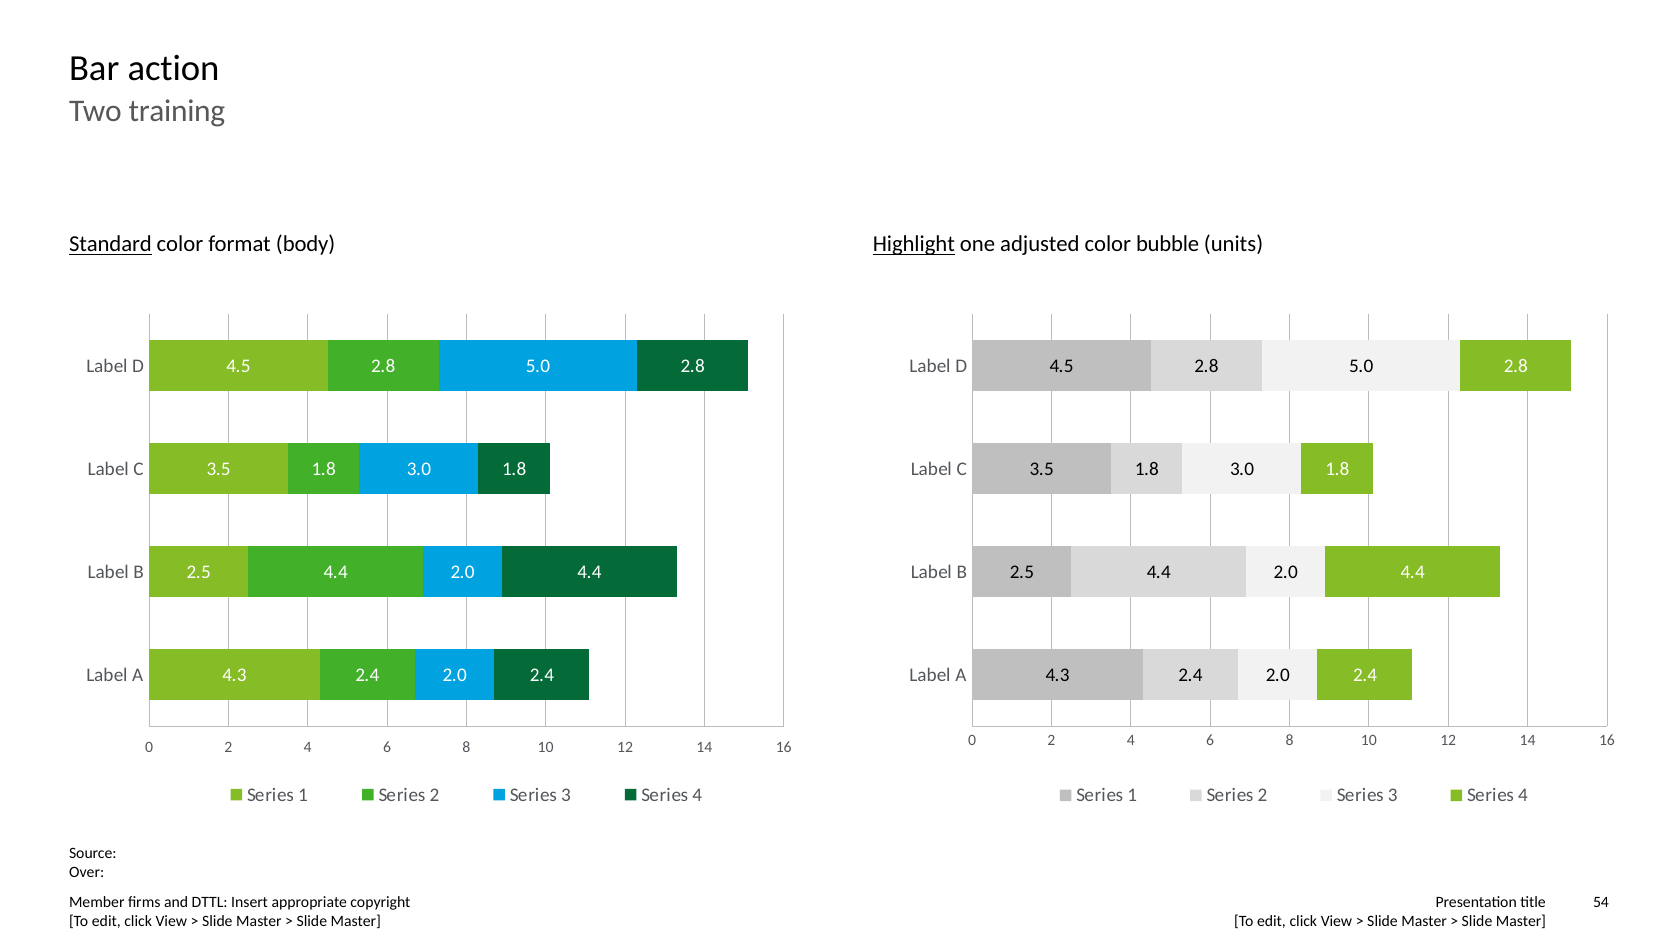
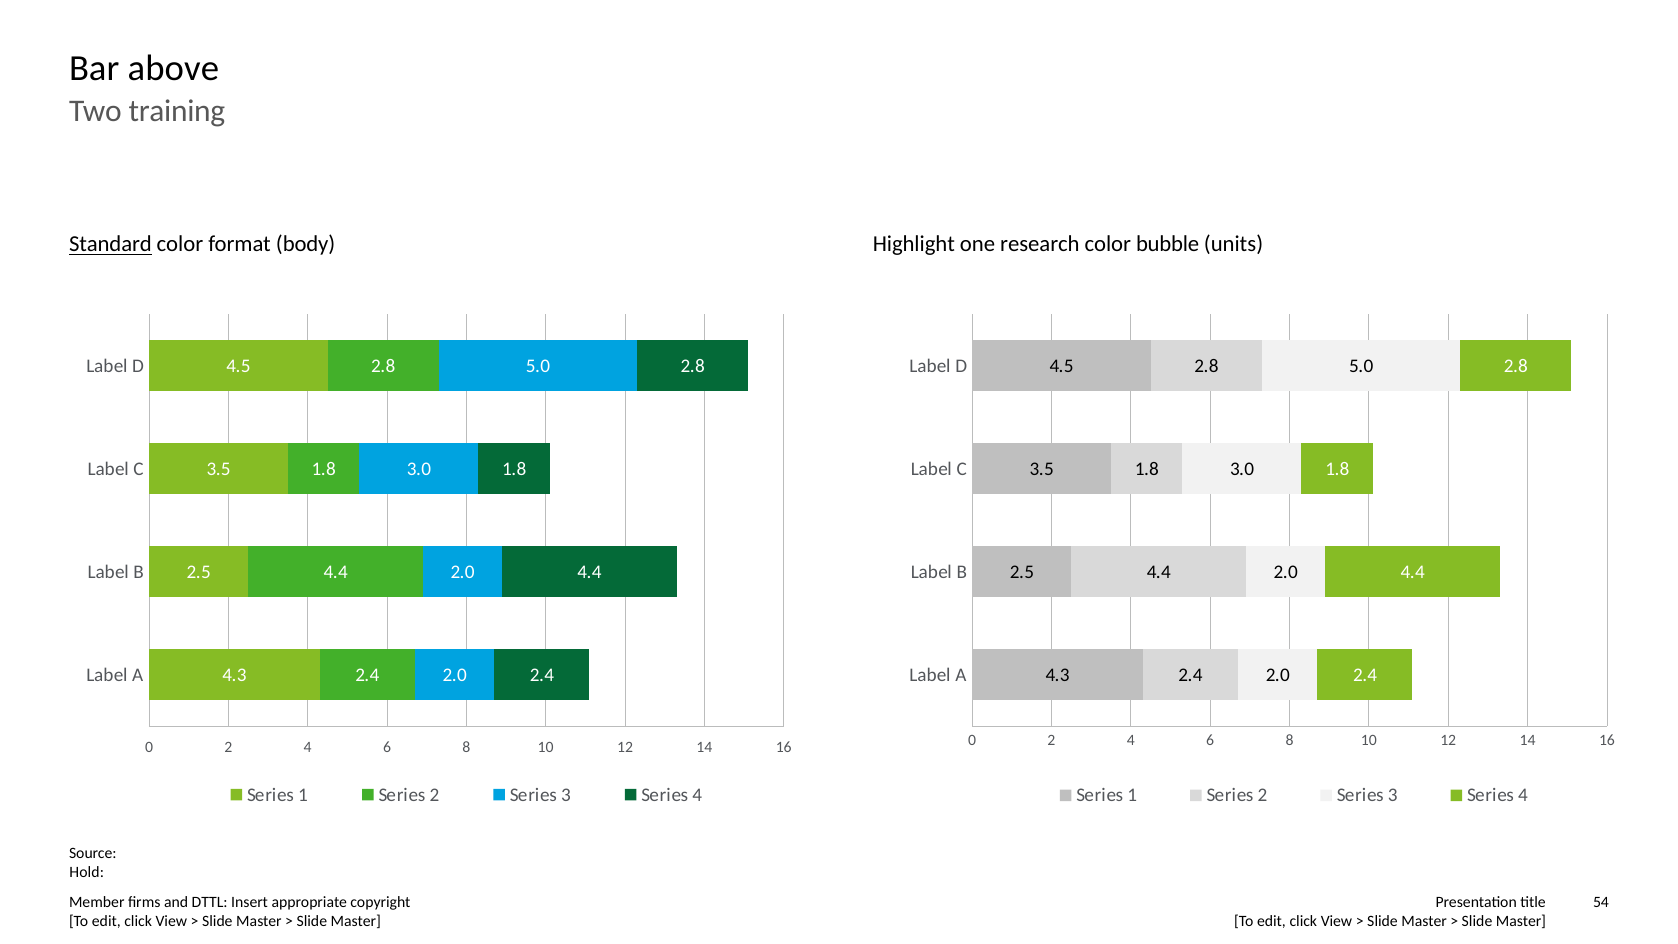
action: action -> above
Highlight underline: present -> none
adjusted: adjusted -> research
Over: Over -> Hold
